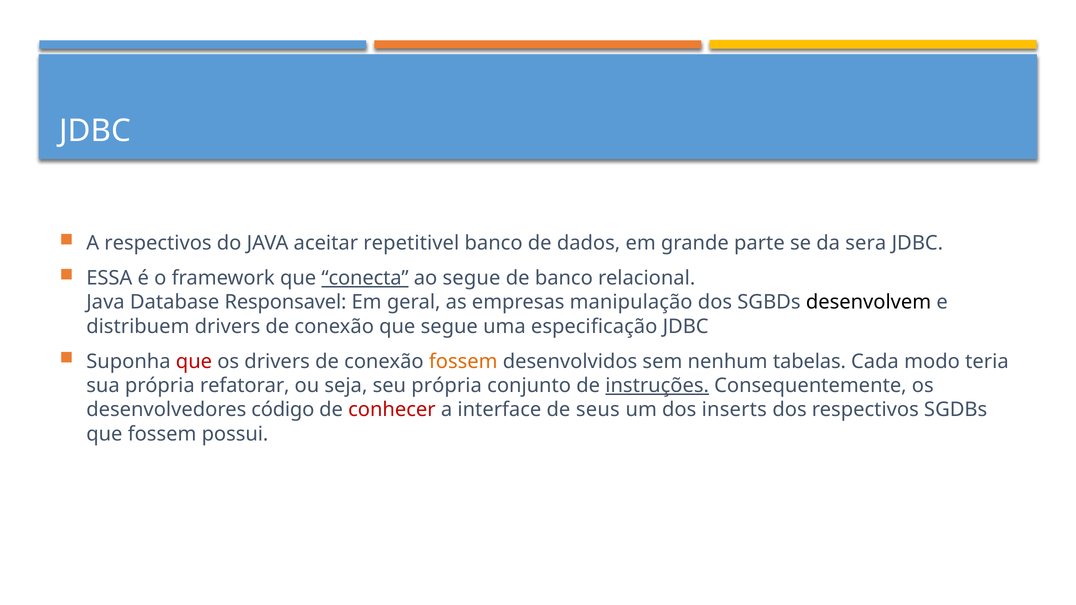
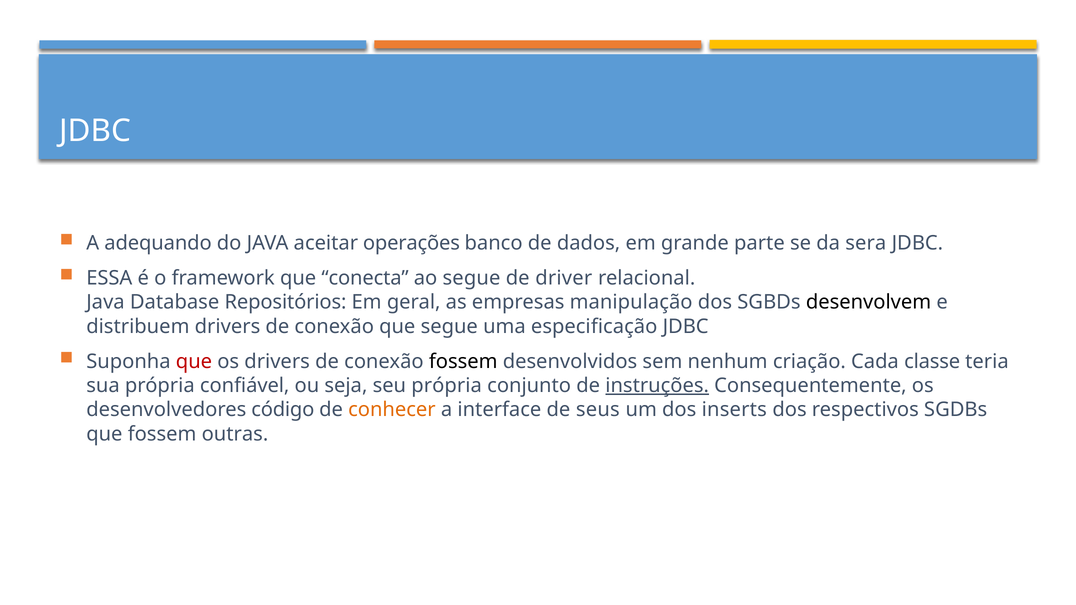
A respectivos: respectivos -> adequando
repetitivel: repetitivel -> operações
conecta underline: present -> none
de banco: banco -> driver
Responsavel: Responsavel -> Repositórios
fossem at (463, 362) colour: orange -> black
tabelas: tabelas -> criação
modo: modo -> classe
refatorar: refatorar -> confiável
conhecer colour: red -> orange
possui: possui -> outras
